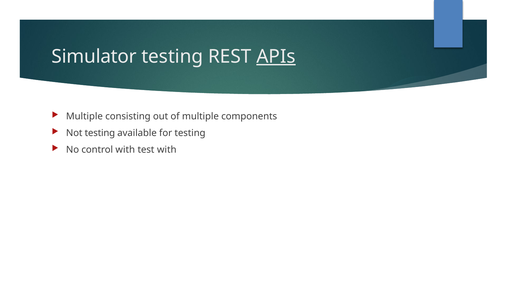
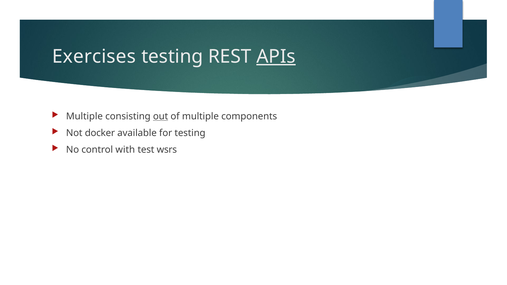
Simulator: Simulator -> Exercises
out underline: none -> present
Not testing: testing -> docker
test with: with -> wsrs
